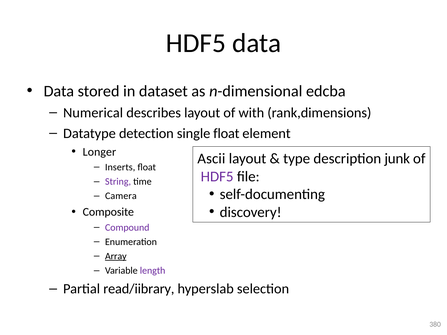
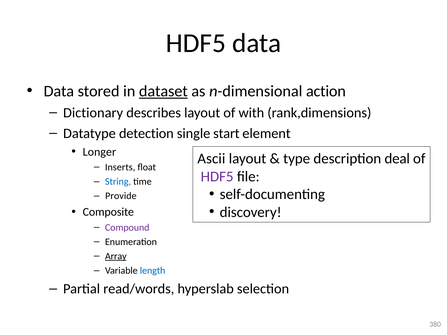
dataset underline: none -> present
edcba: edcba -> action
Numerical: Numerical -> Dictionary
single float: float -> start
junk: junk -> deal
String colour: purple -> blue
Camera: Camera -> Provide
length colour: purple -> blue
read/iibrary: read/iibrary -> read/words
